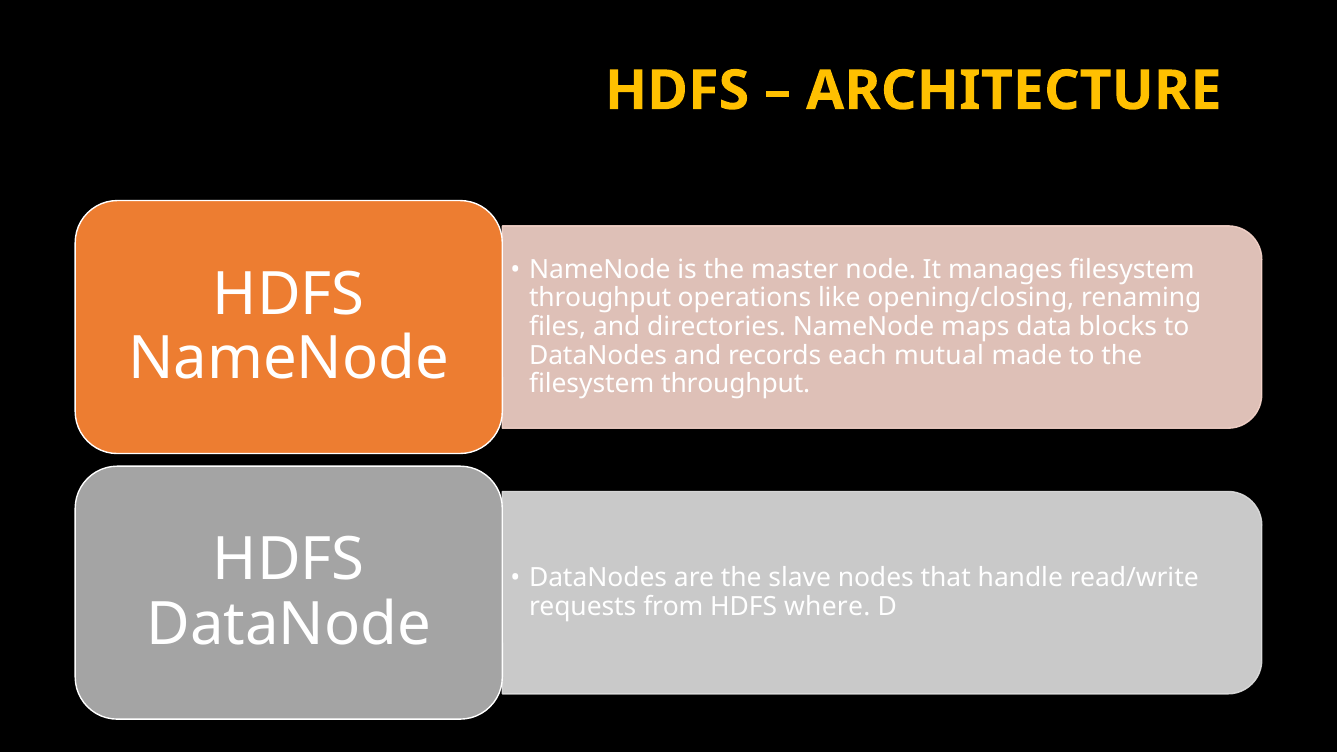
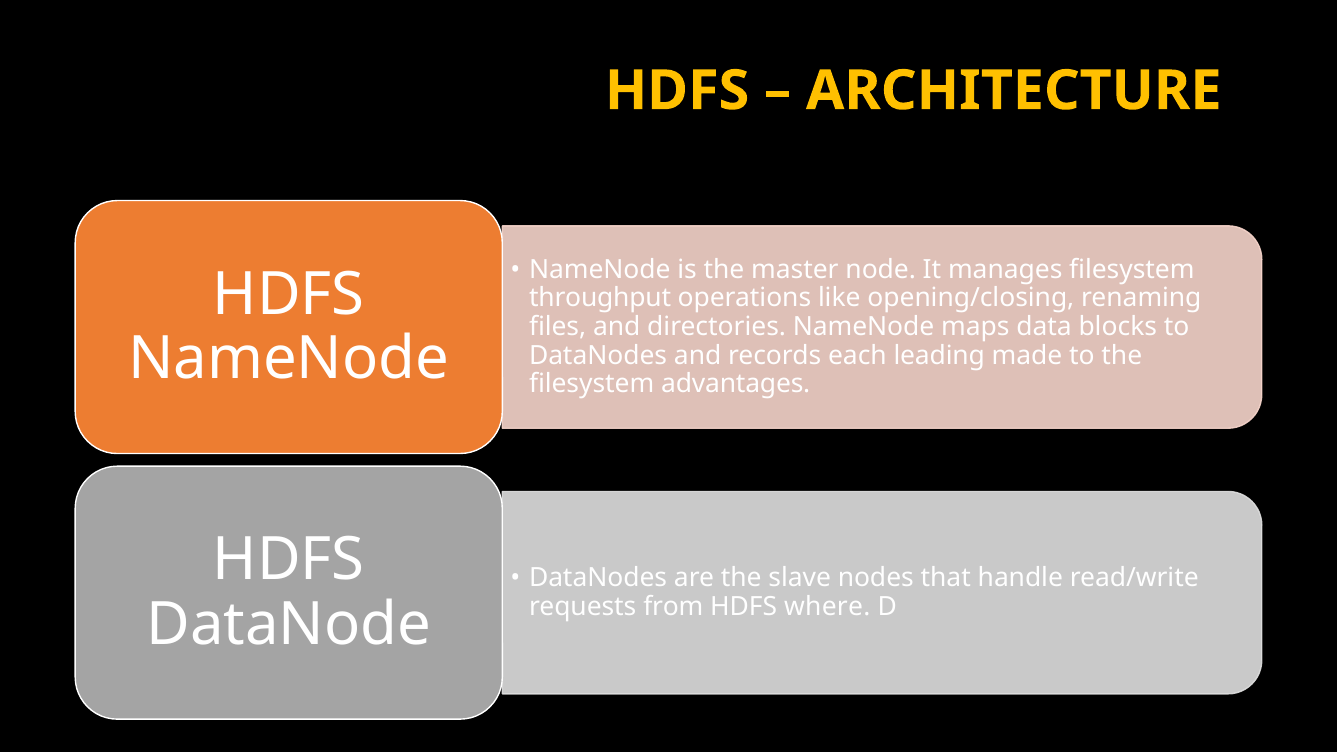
mutual: mutual -> leading
throughput at (736, 384): throughput -> advantages
